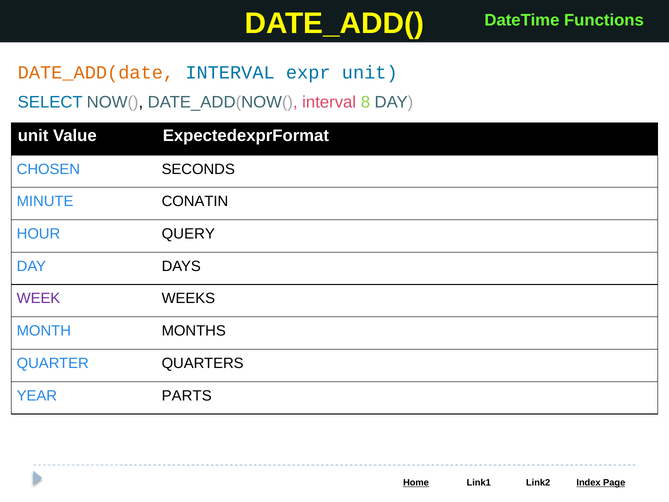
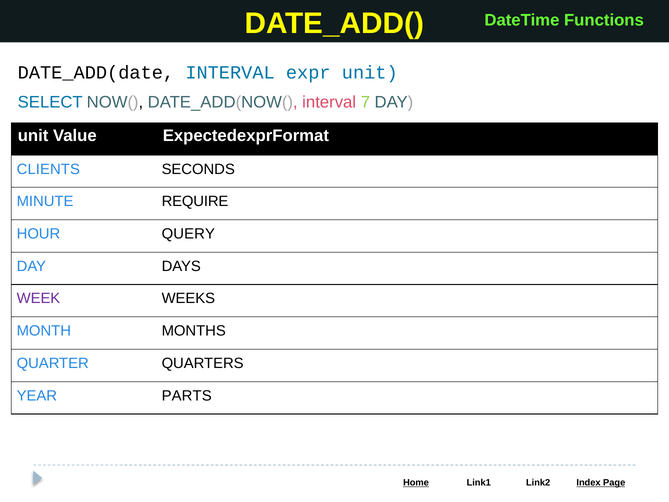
DATE_ADD(date colour: orange -> black
8: 8 -> 7
CHOSEN: CHOSEN -> CLIENTS
CONATIN: CONATIN -> REQUIRE
